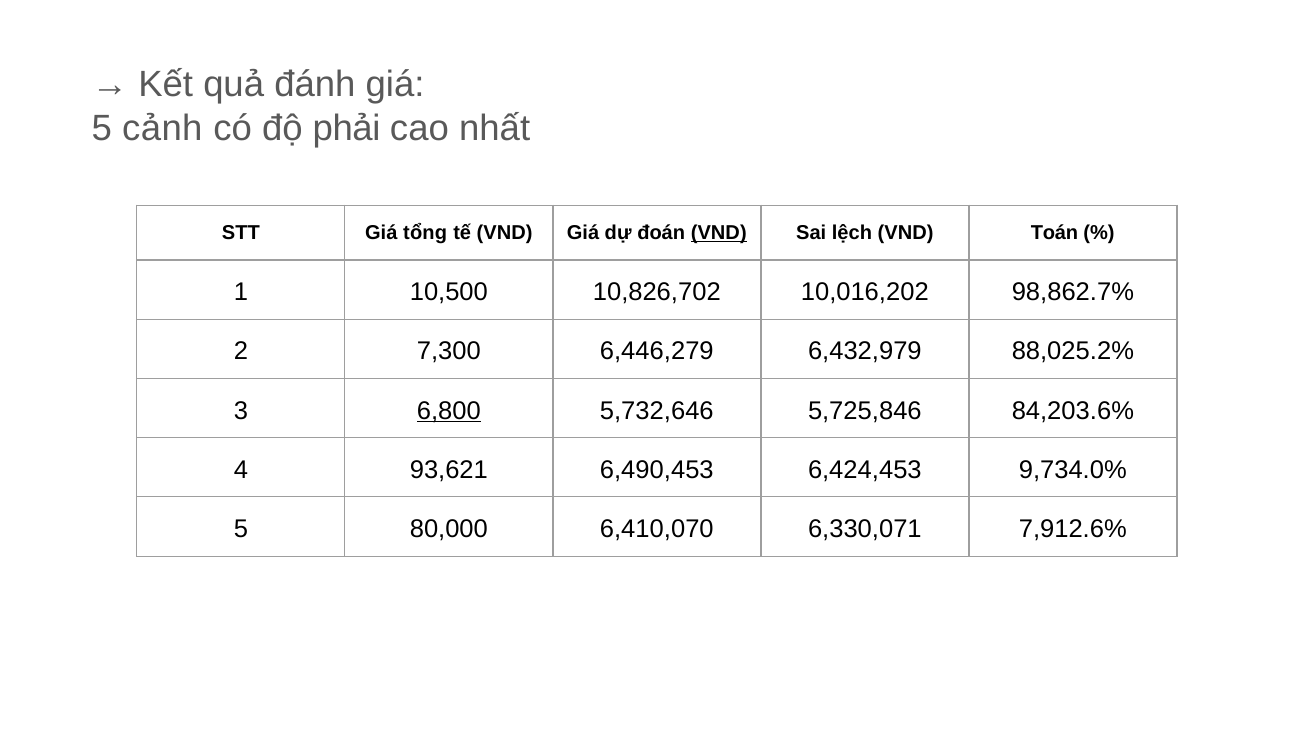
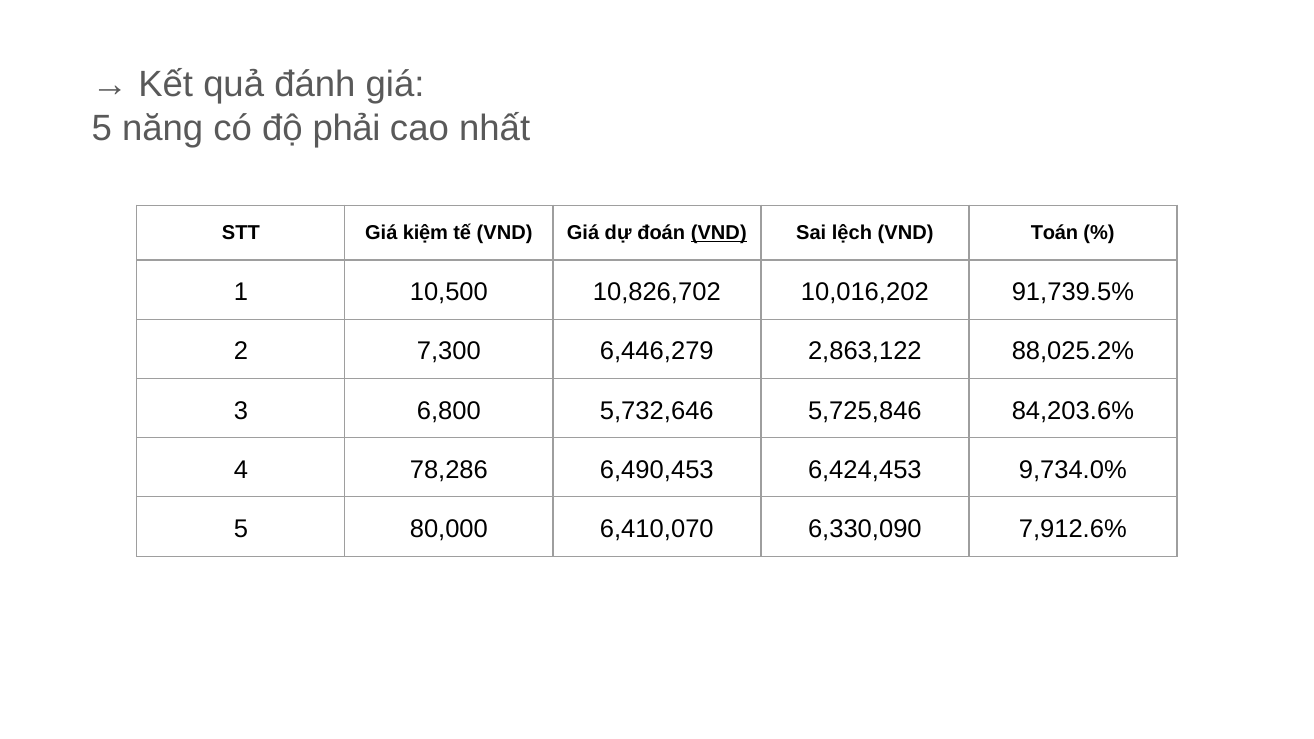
cảnh: cảnh -> năng
tổng: tổng -> kiệm
98,862.7%: 98,862.7% -> 91,739.5%
6,432,979: 6,432,979 -> 2,863,122
6,800 underline: present -> none
93,621: 93,621 -> 78,286
6,330,071: 6,330,071 -> 6,330,090
